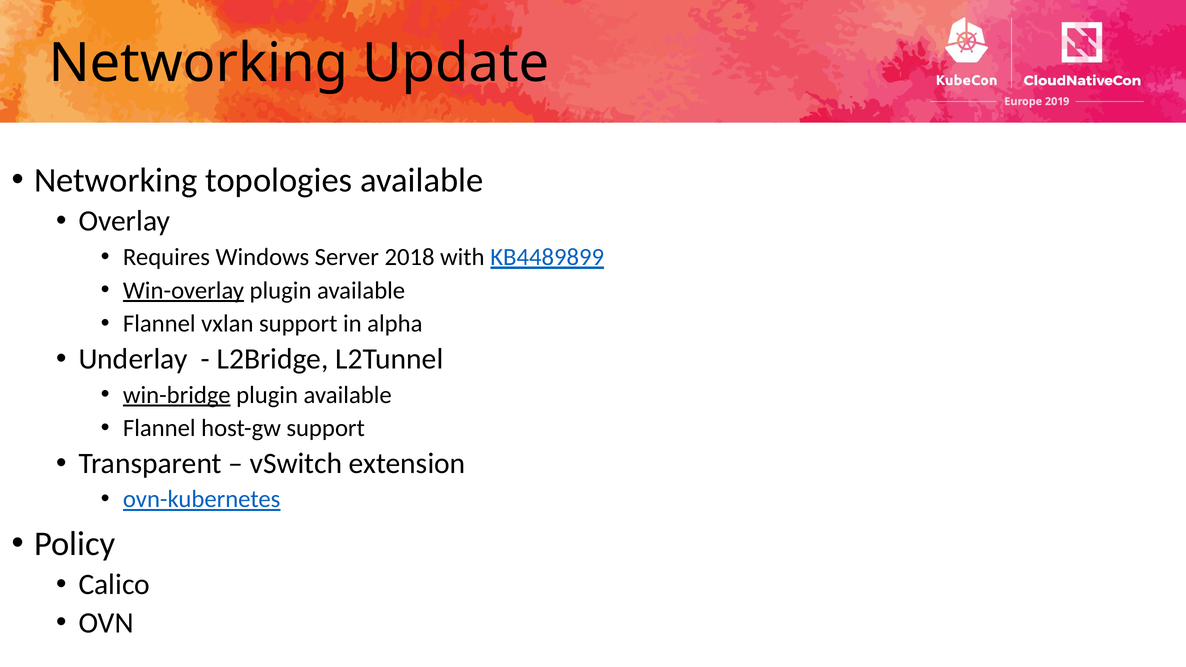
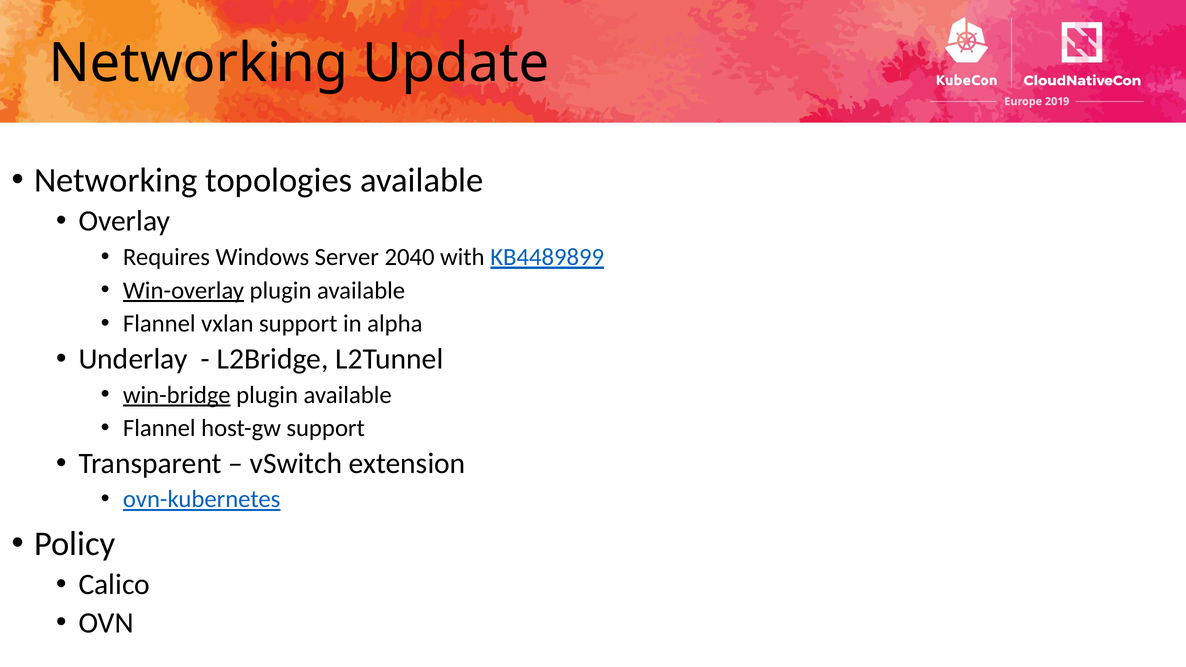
2018: 2018 -> 2040
